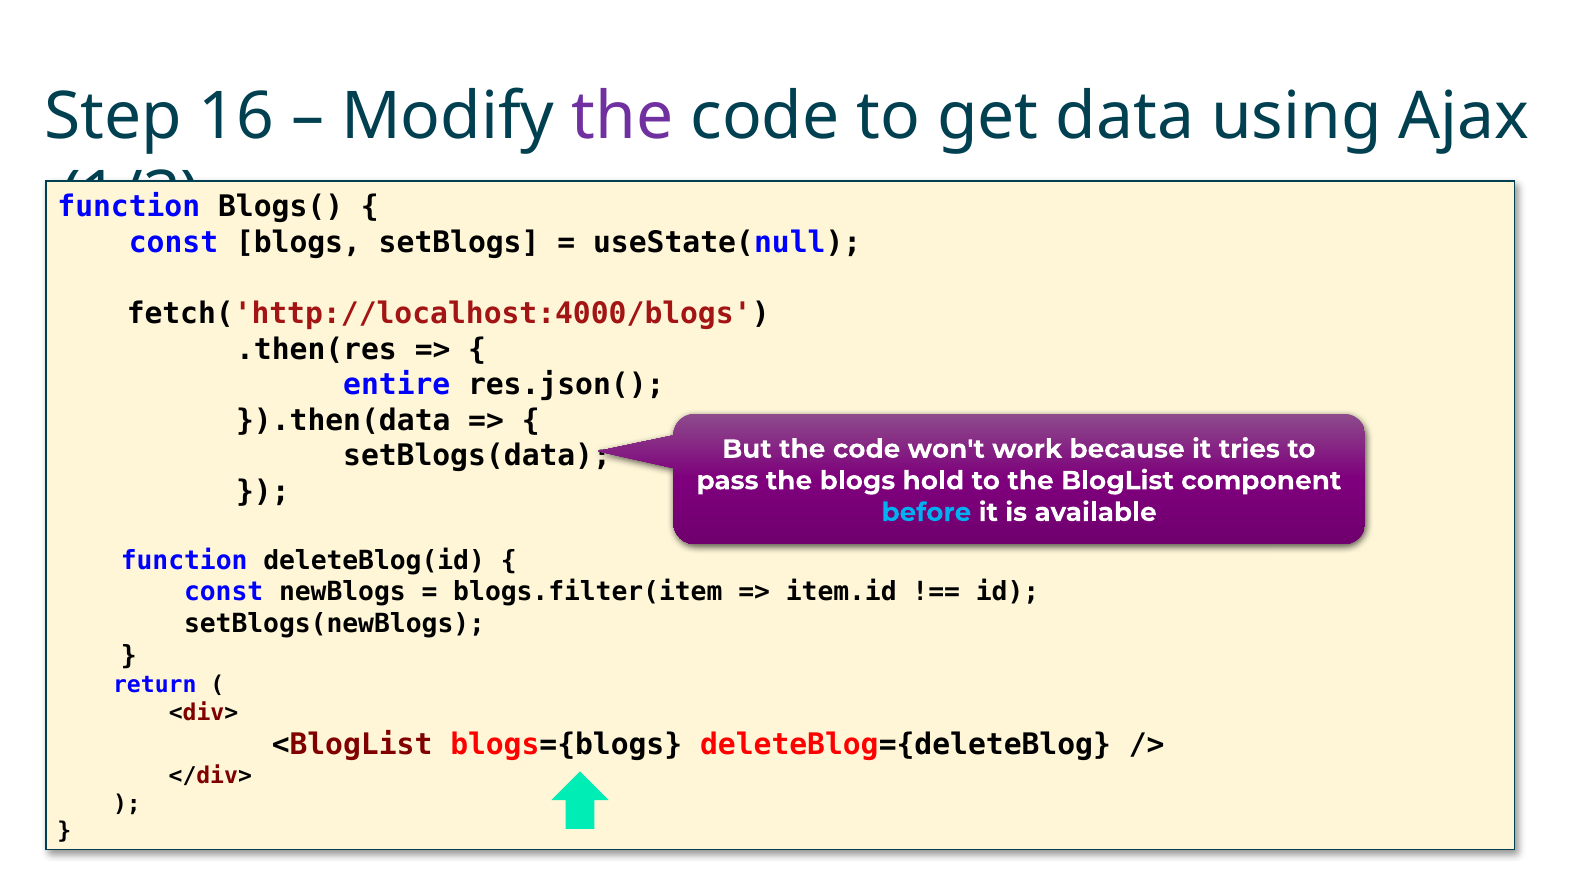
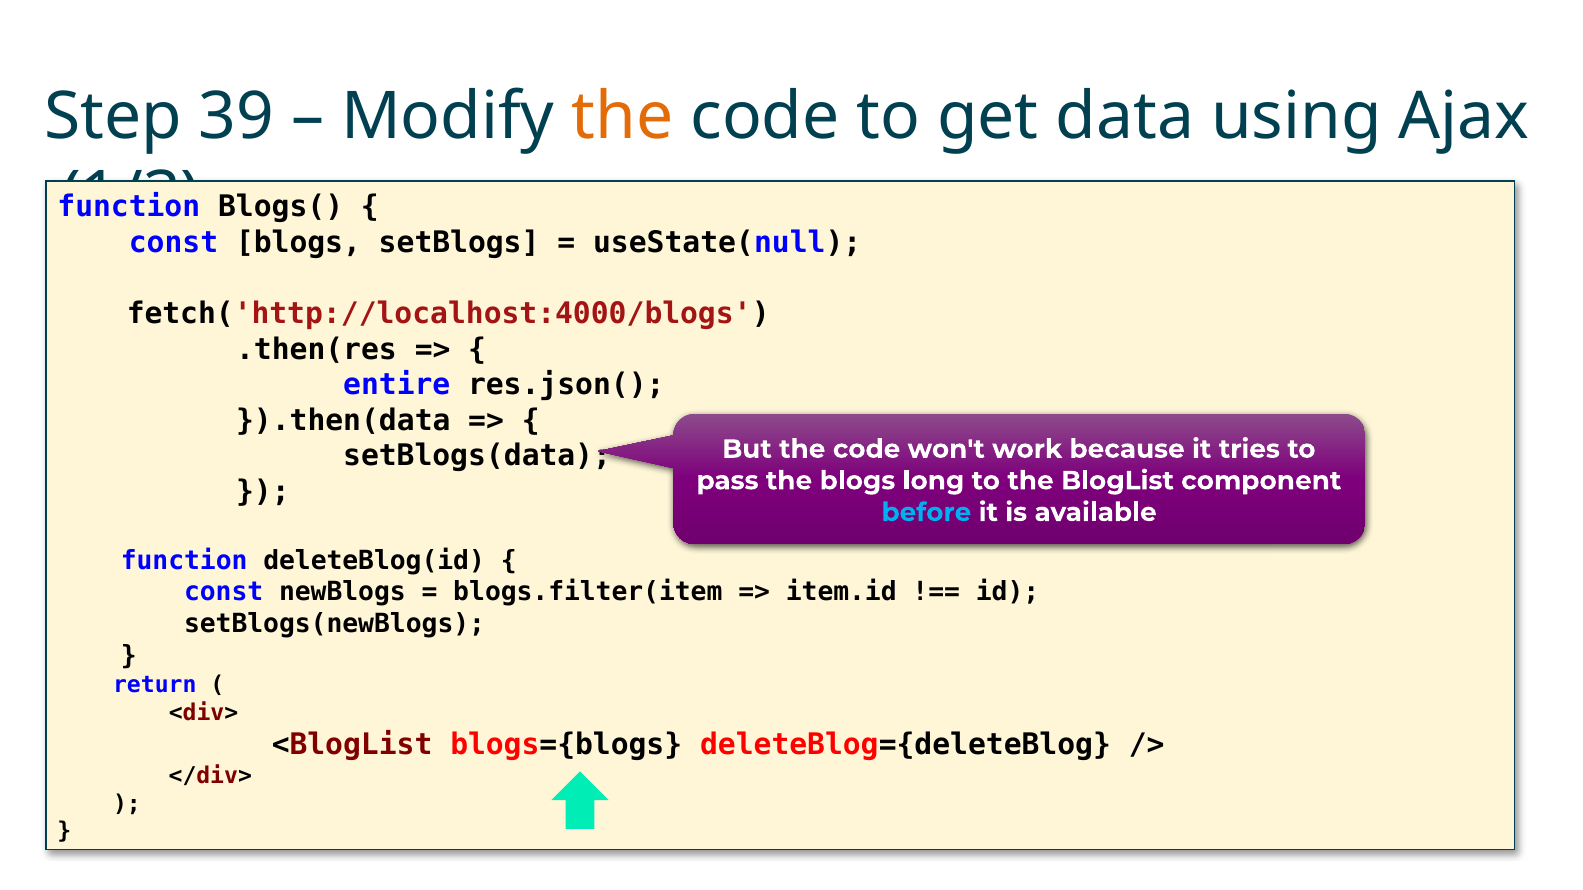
16: 16 -> 39
the at (622, 117) colour: purple -> orange
hold: hold -> long
